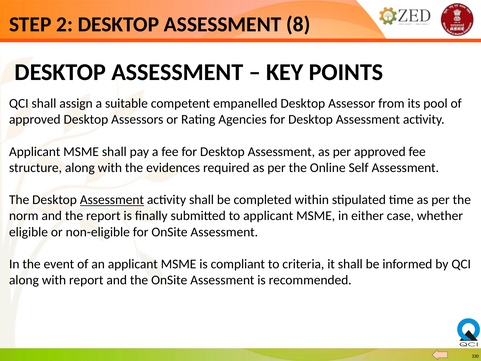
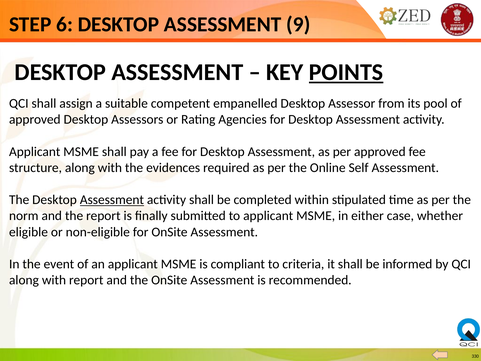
2: 2 -> 6
8: 8 -> 9
POINTS underline: none -> present
